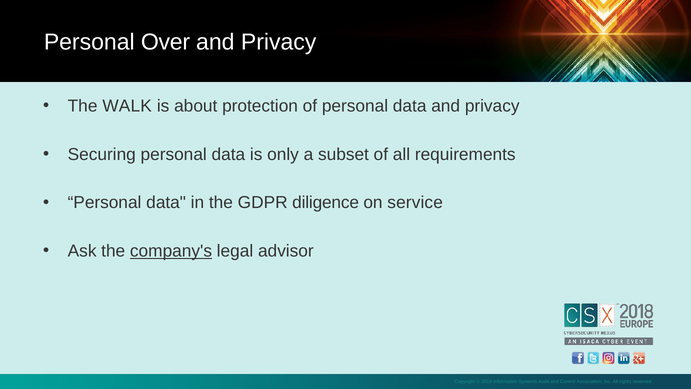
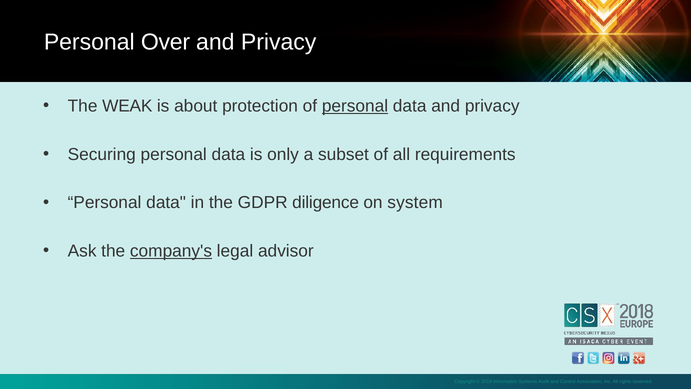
WALK: WALK -> WEAK
personal at (355, 106) underline: none -> present
service: service -> system
